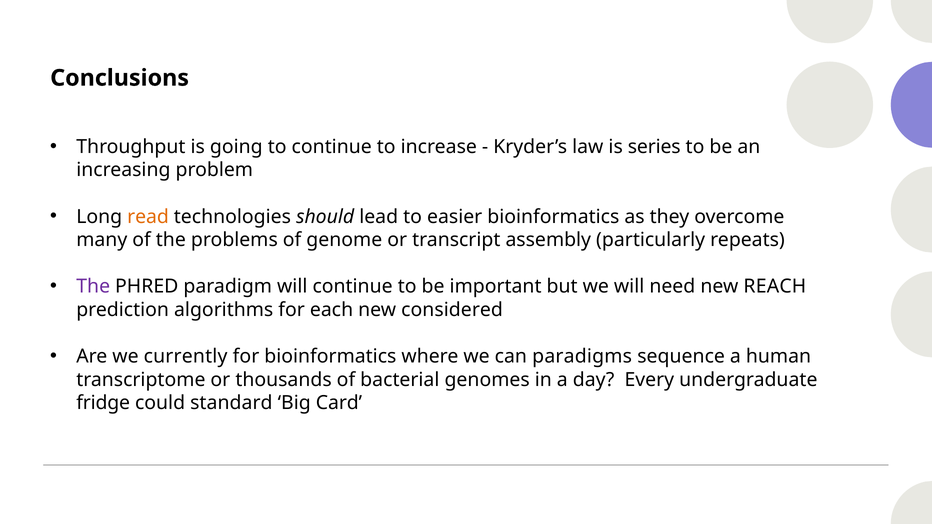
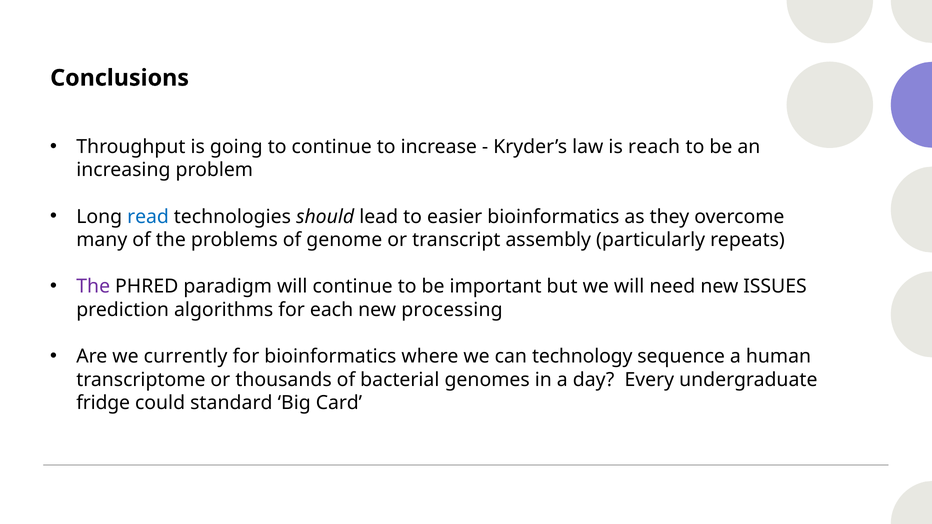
series: series -> reach
read colour: orange -> blue
REACH: REACH -> ISSUES
considered: considered -> processing
paradigms: paradigms -> technology
